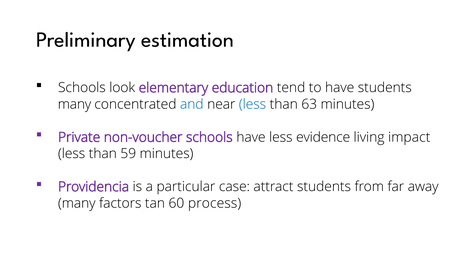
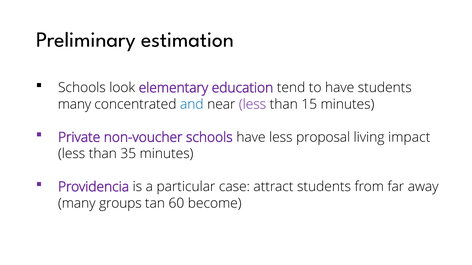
less at (253, 104) colour: blue -> purple
63: 63 -> 15
evidence: evidence -> proposal
59: 59 -> 35
factors: factors -> groups
process: process -> become
